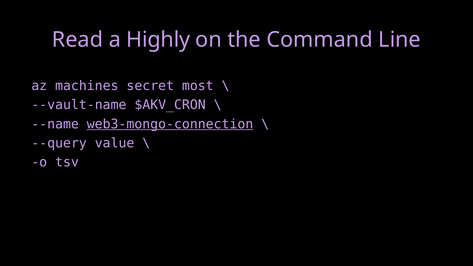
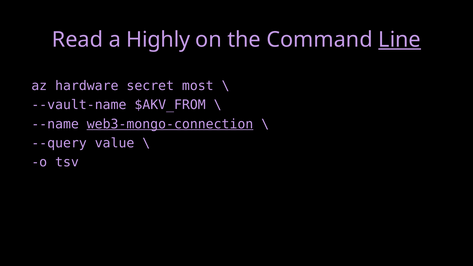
Line underline: none -> present
machines: machines -> hardware
$AKV_CRON: $AKV_CRON -> $AKV_FROM
